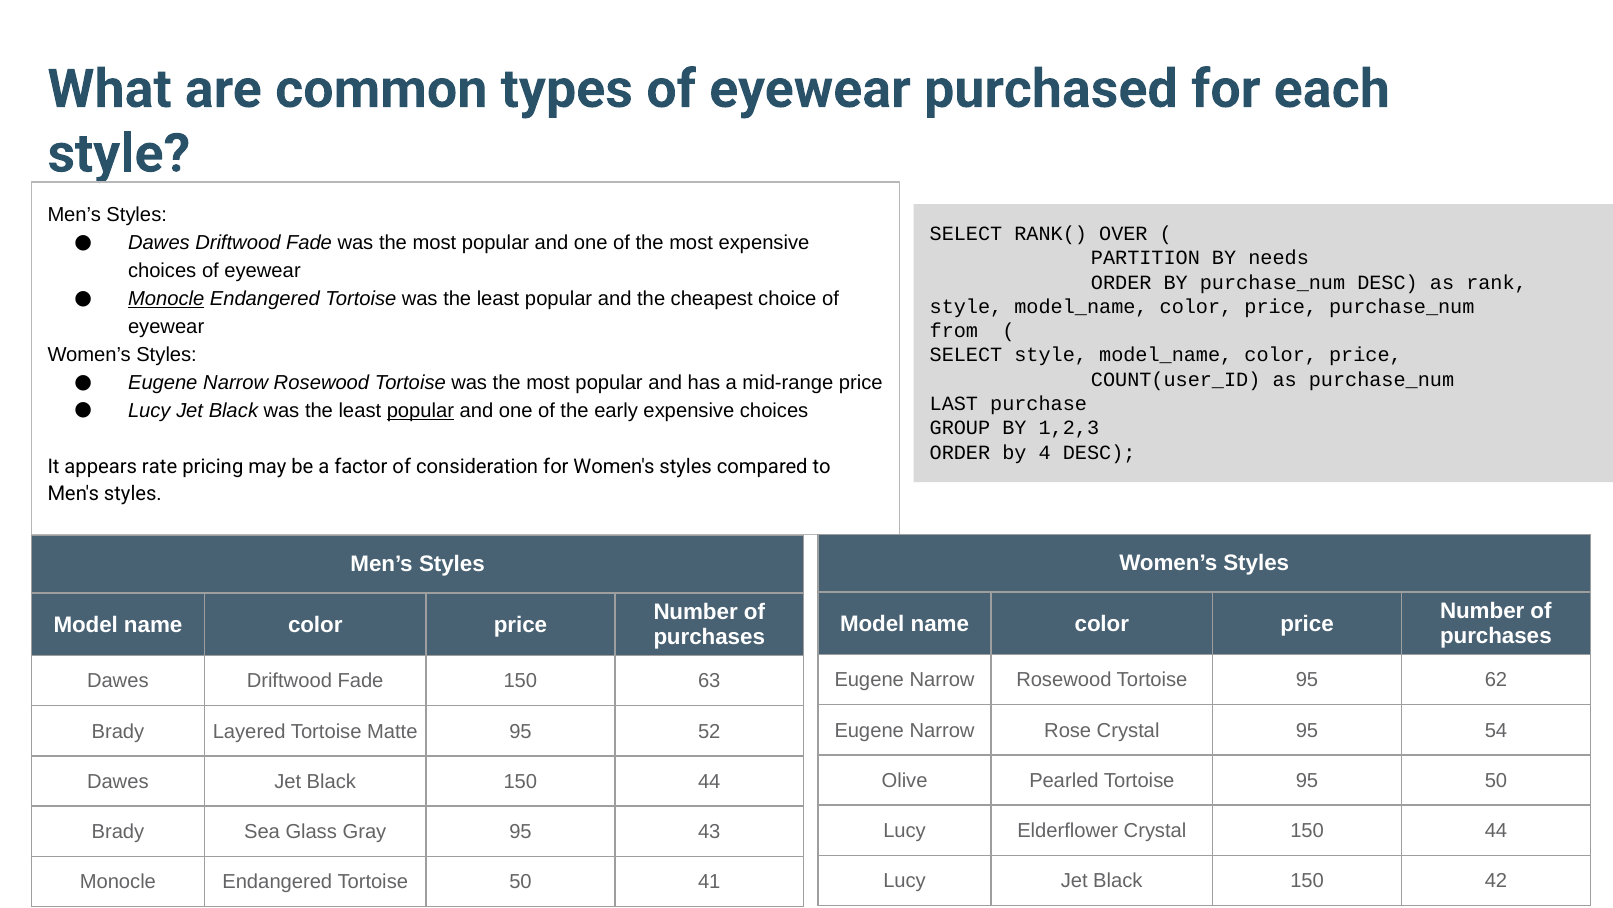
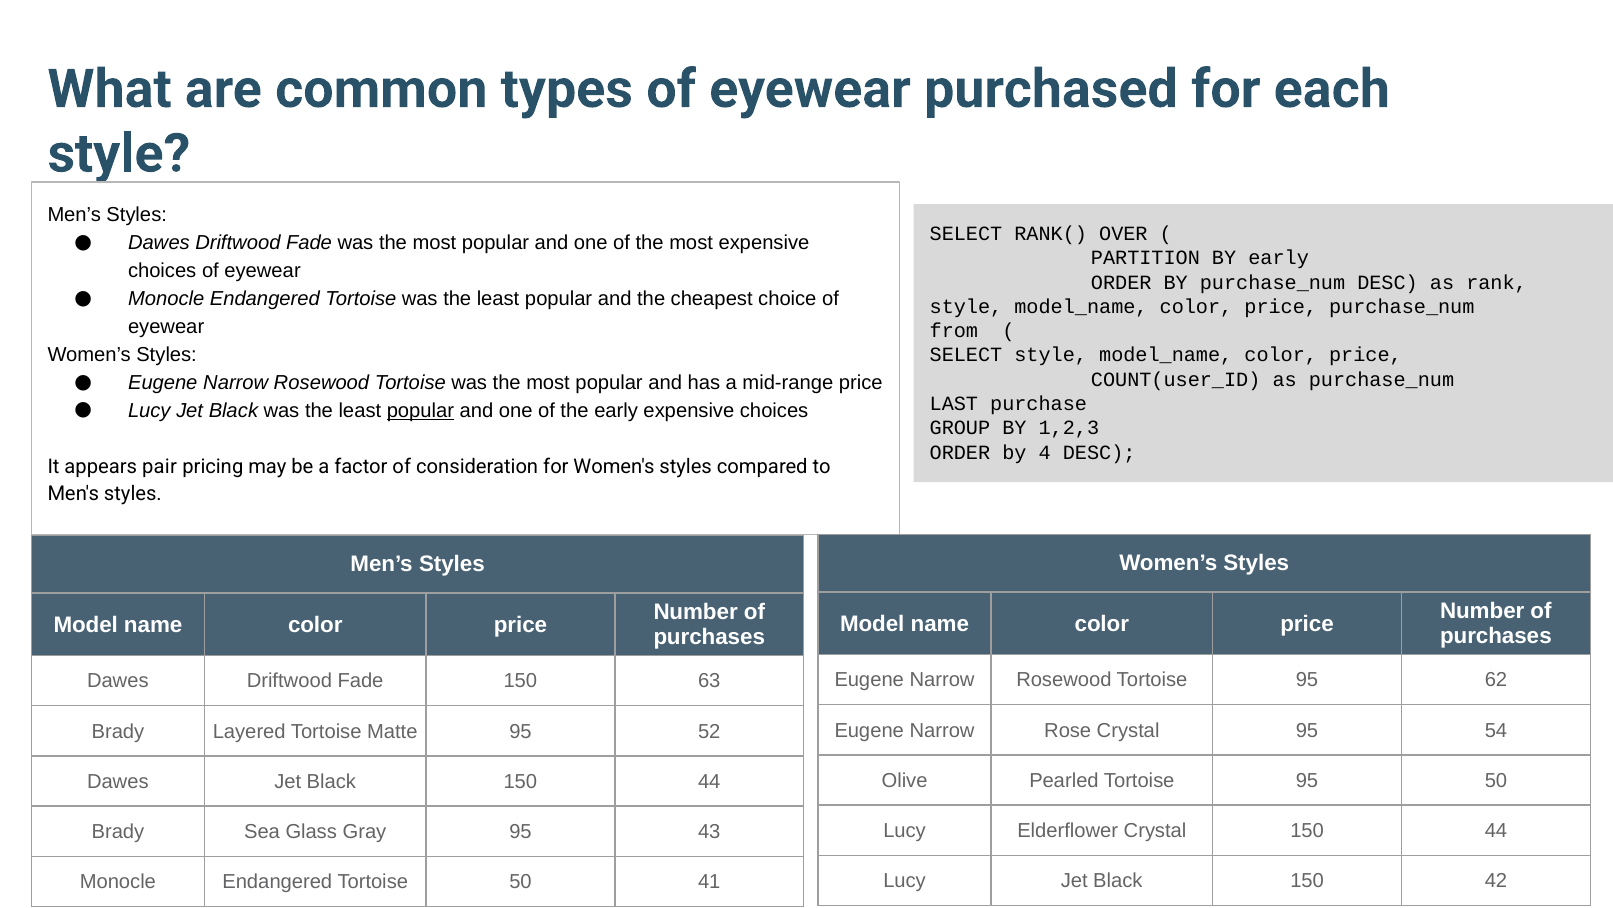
BY needs: needs -> early
Monocle at (166, 299) underline: present -> none
rate: rate -> pair
